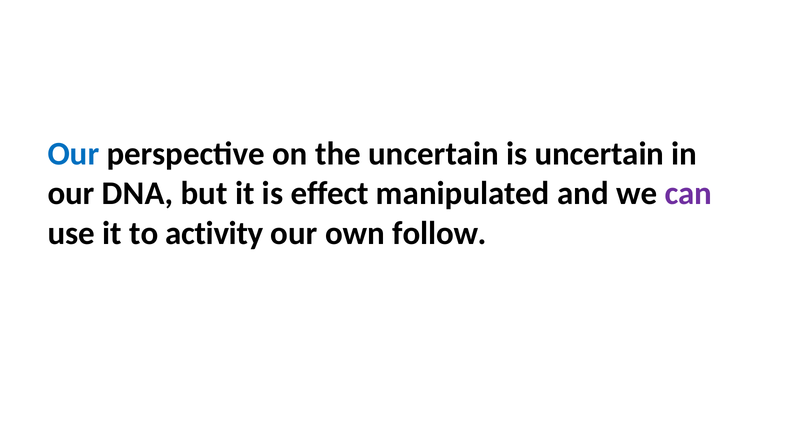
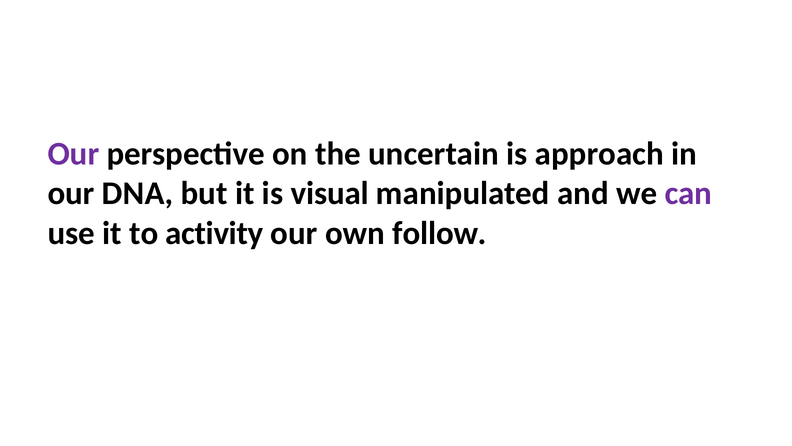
Our at (73, 154) colour: blue -> purple
is uncertain: uncertain -> approach
effect: effect -> visual
